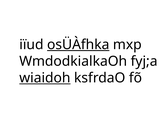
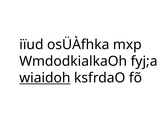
osÜÀfhka underline: present -> none
